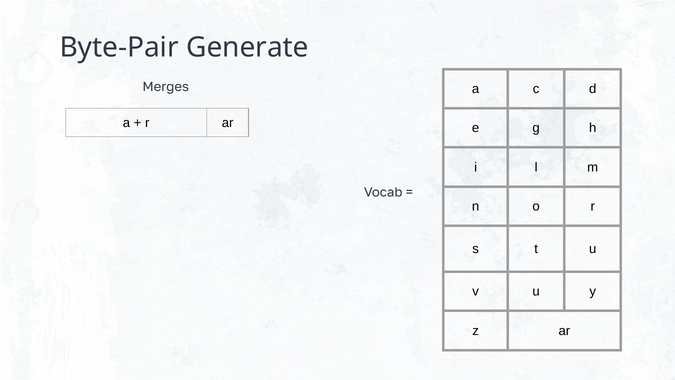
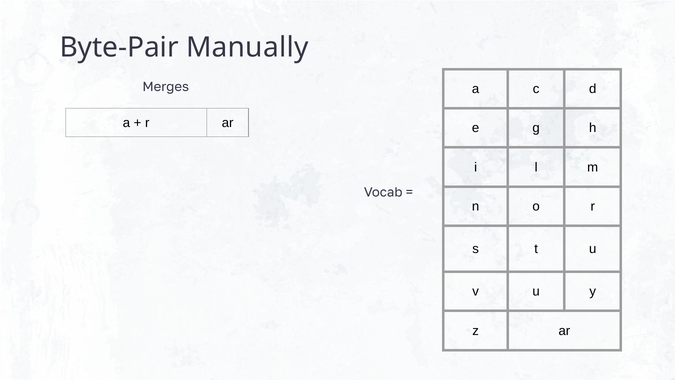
Generate: Generate -> Manually
